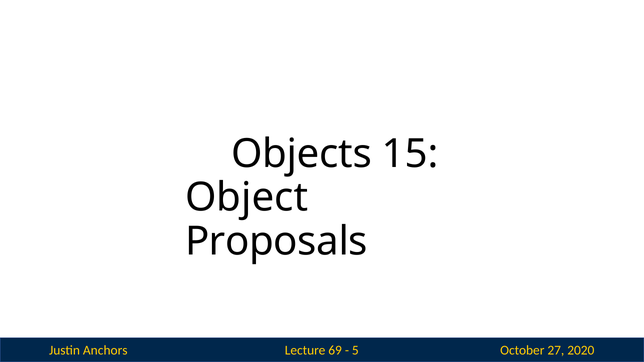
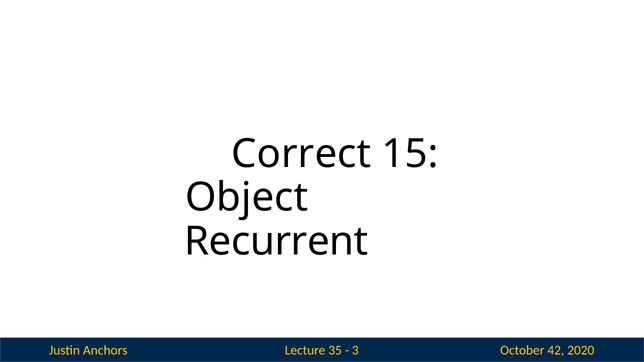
Objects: Objects -> Correct
Proposals: Proposals -> Recurrent
69: 69 -> 35
5: 5 -> 3
27: 27 -> 42
